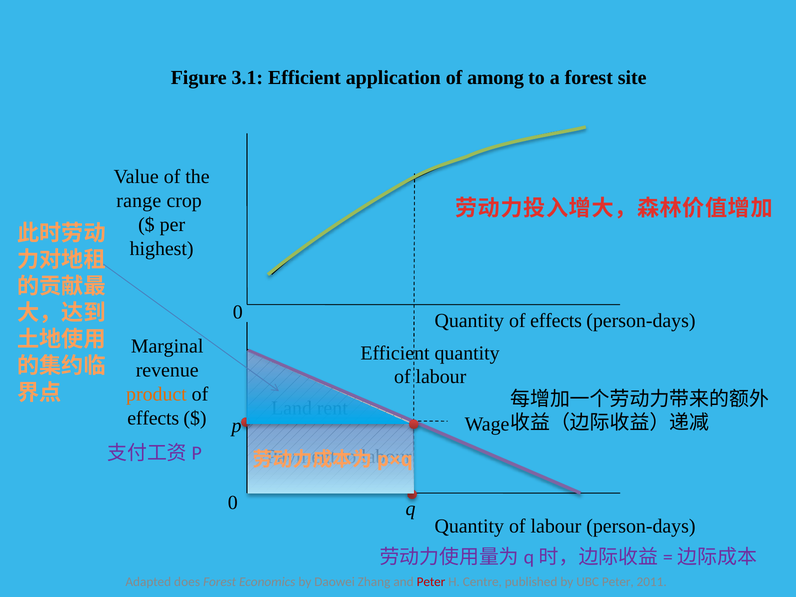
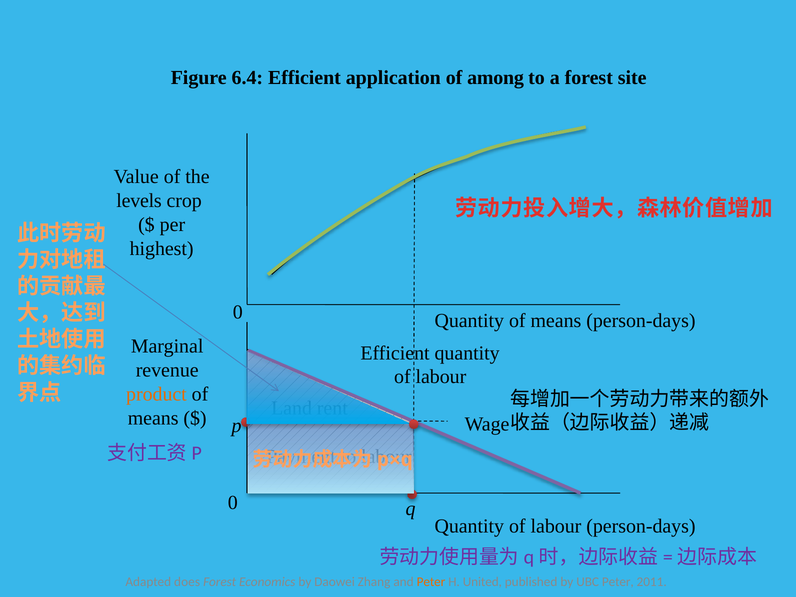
3.1: 3.1 -> 6.4
range: range -> levels
Quantity of effects: effects -> means
effects at (153, 418): effects -> means
Peter at (431, 582) colour: red -> orange
Centre: Centre -> United
